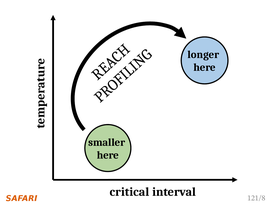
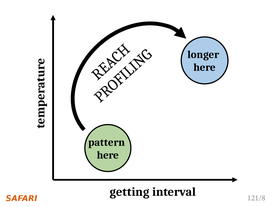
smaller: smaller -> pattern
critical: critical -> getting
